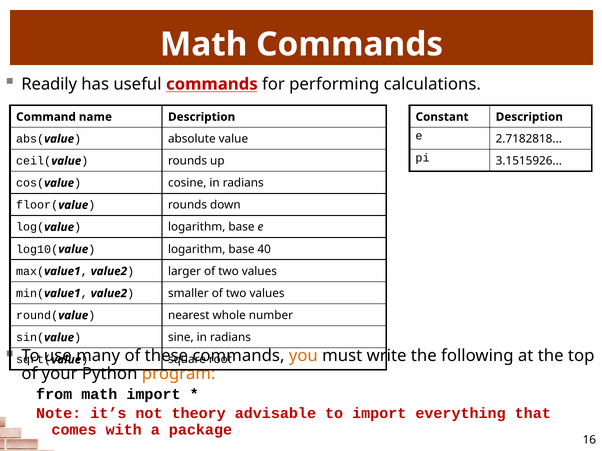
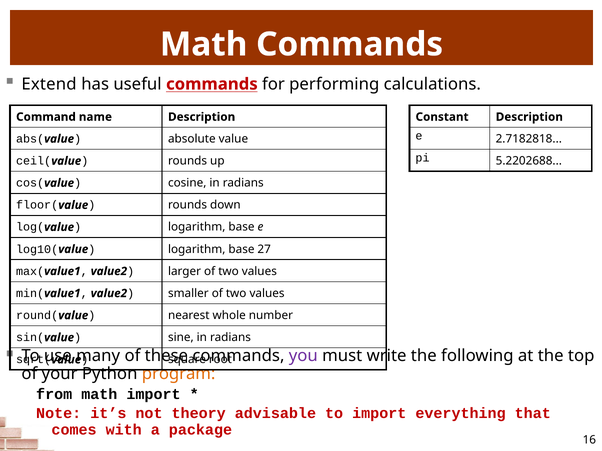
Readily: Readily -> Extend
3.1515926: 3.1515926 -> 5.2202688
40: 40 -> 27
you colour: orange -> purple
